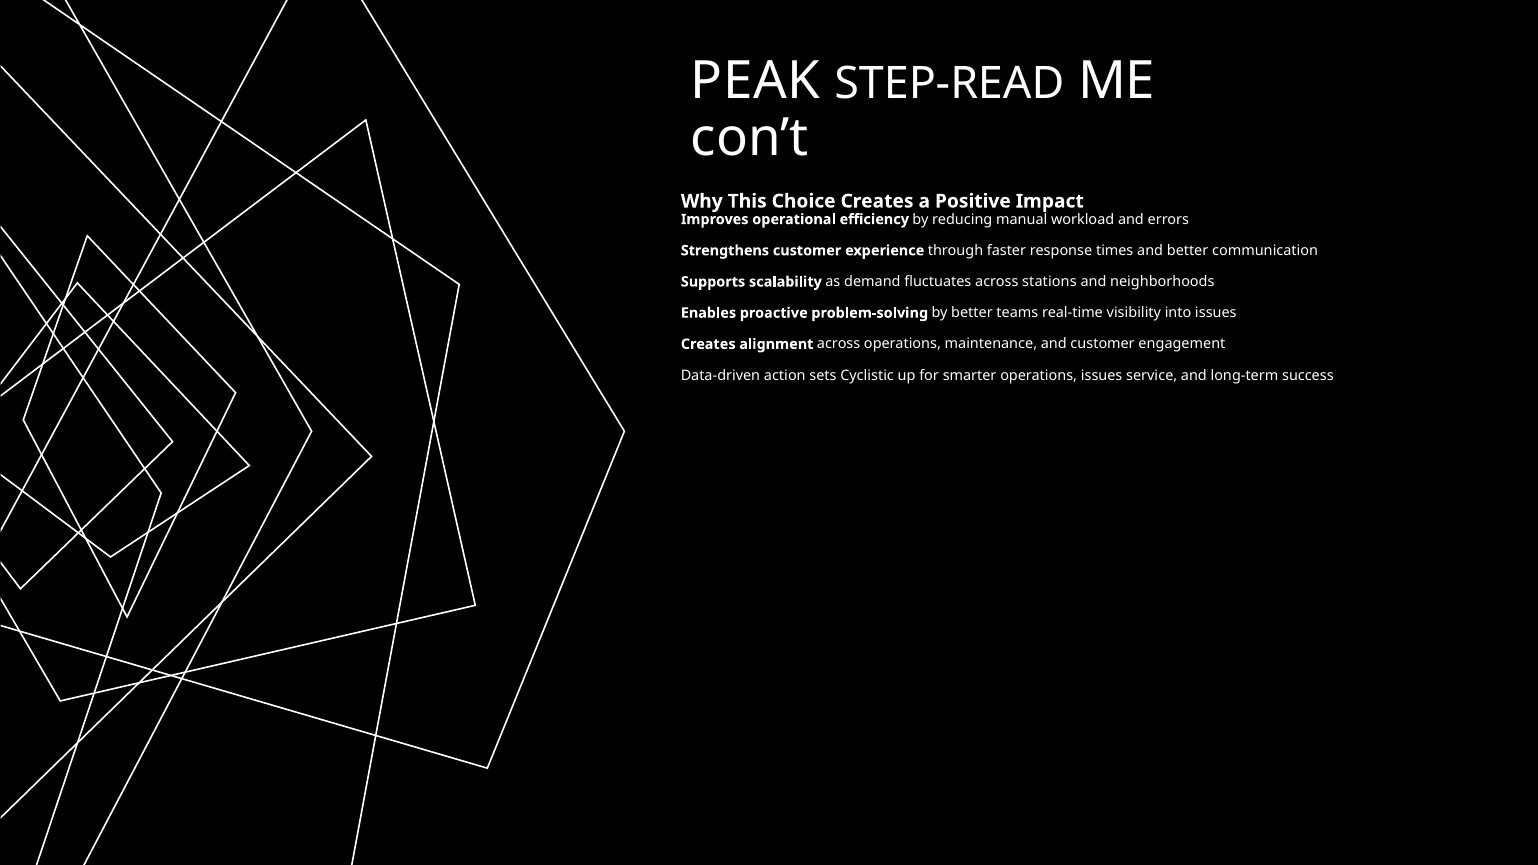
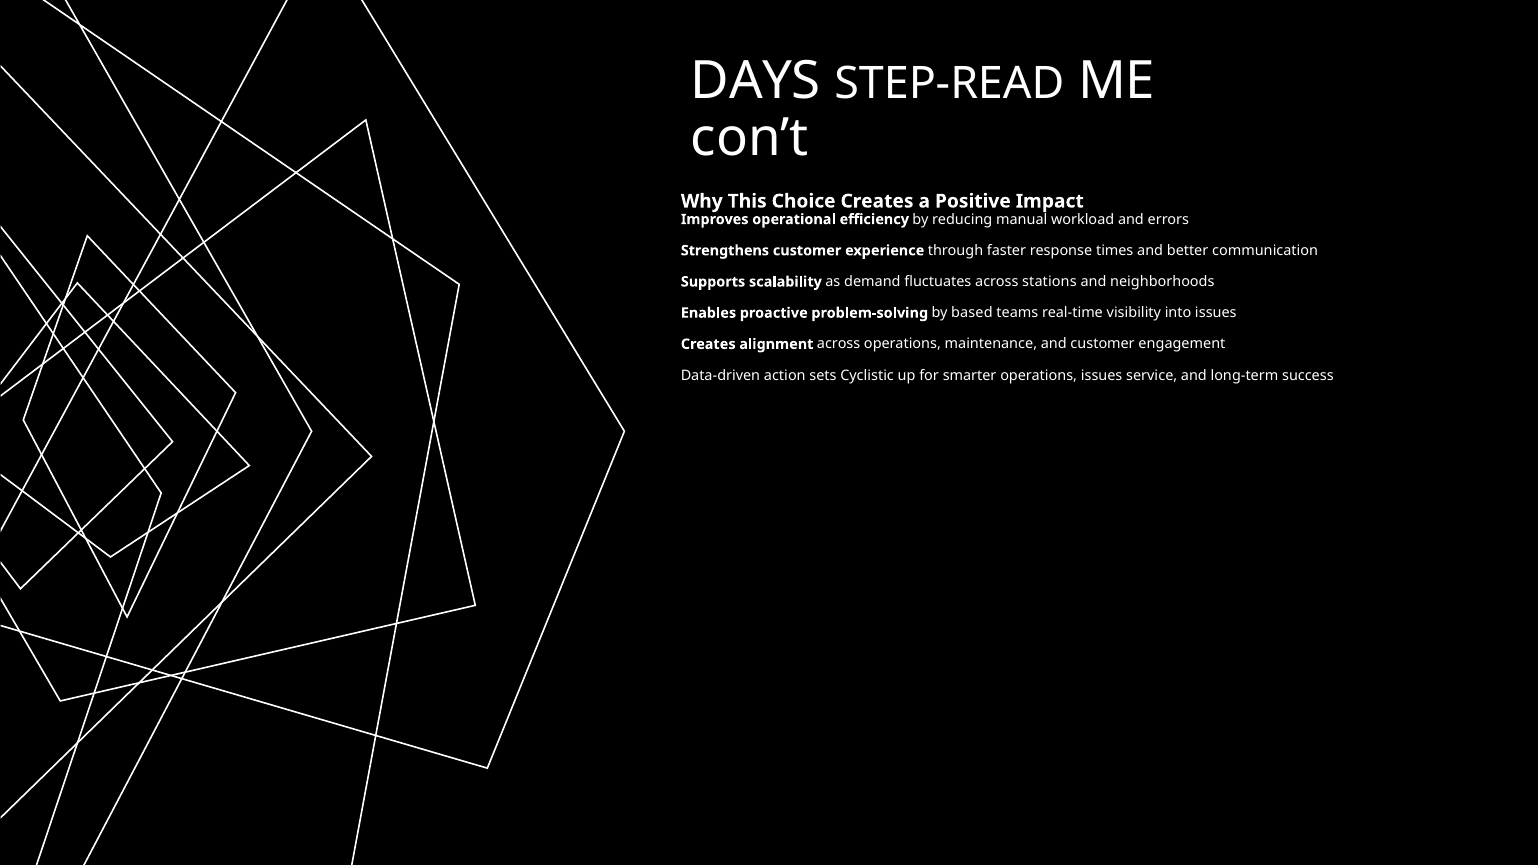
PEAK: PEAK -> DAYS
by better: better -> based
